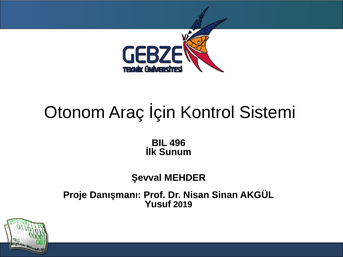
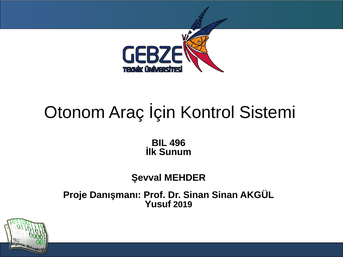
Dr Nisan: Nisan -> Sinan
